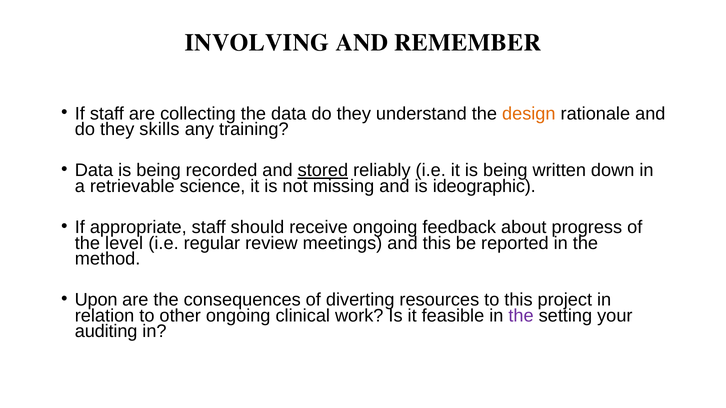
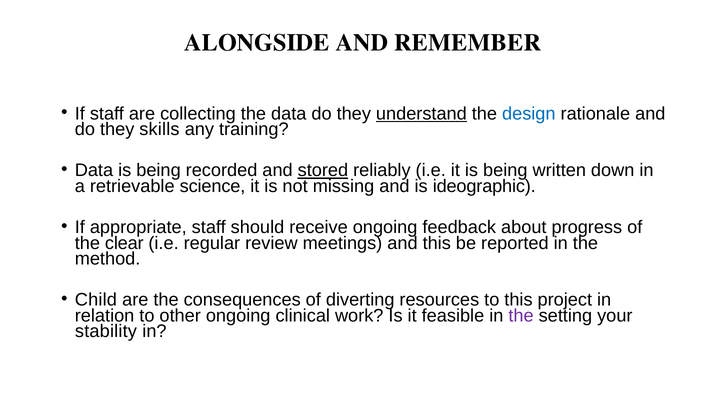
INVOLVING: INVOLVING -> ALONGSIDE
understand underline: none -> present
design colour: orange -> blue
level: level -> clear
Upon: Upon -> Child
auditing: auditing -> stability
